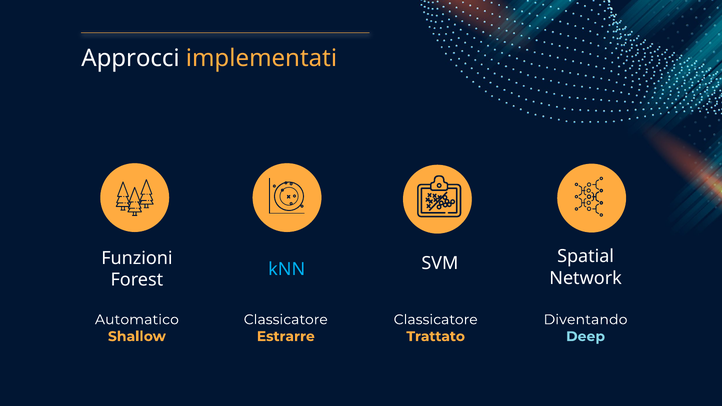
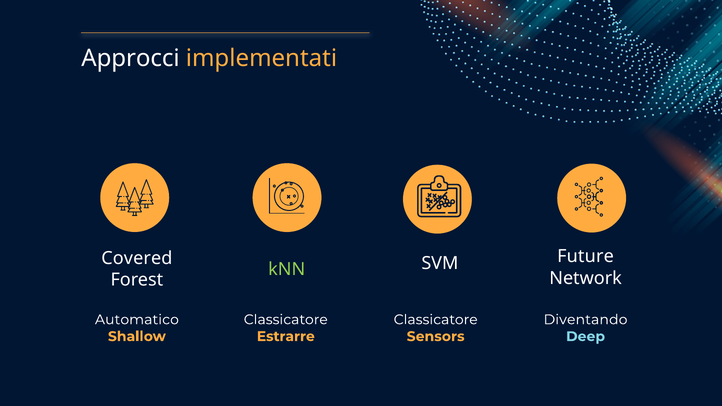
Funzioni: Funzioni -> Covered
kNN colour: light blue -> light green
Spatial: Spatial -> Future
Trattato: Trattato -> Sensors
